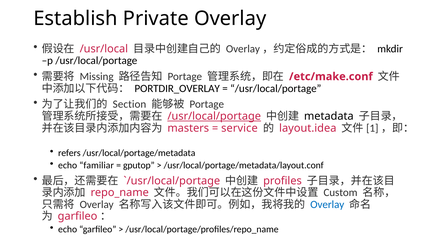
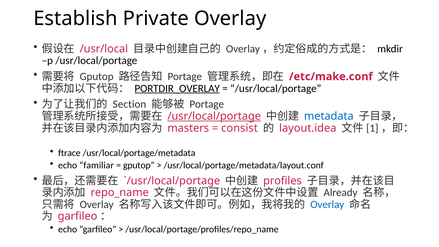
Missing at (97, 77): Missing -> Gputop
PORTDIR_OVERLAY underline: none -> present
metadata colour: black -> blue
service: service -> consist
refers: refers -> ftrace
Custom: Custom -> Already
